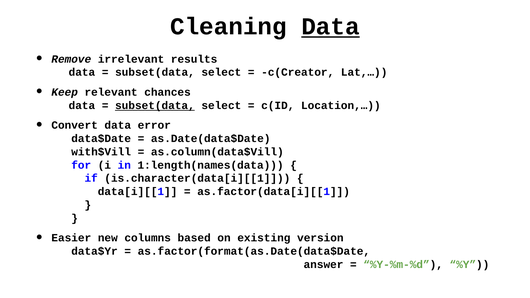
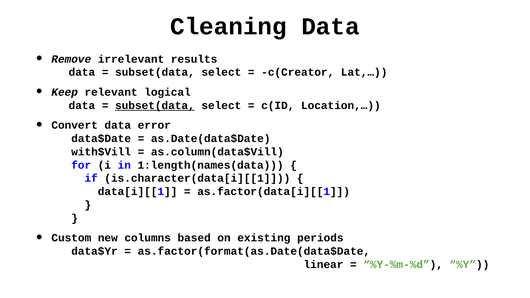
Data at (331, 27) underline: present -> none
chances: chances -> logical
Easier: Easier -> Custom
version: version -> periods
answer: answer -> linear
